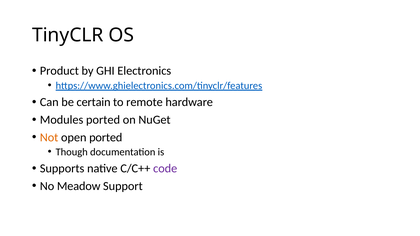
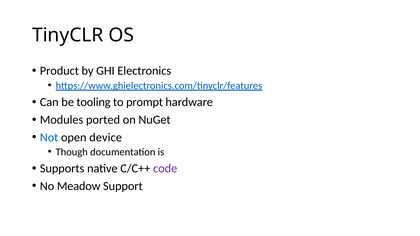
certain: certain -> tooling
remote: remote -> prompt
Not colour: orange -> blue
open ported: ported -> device
